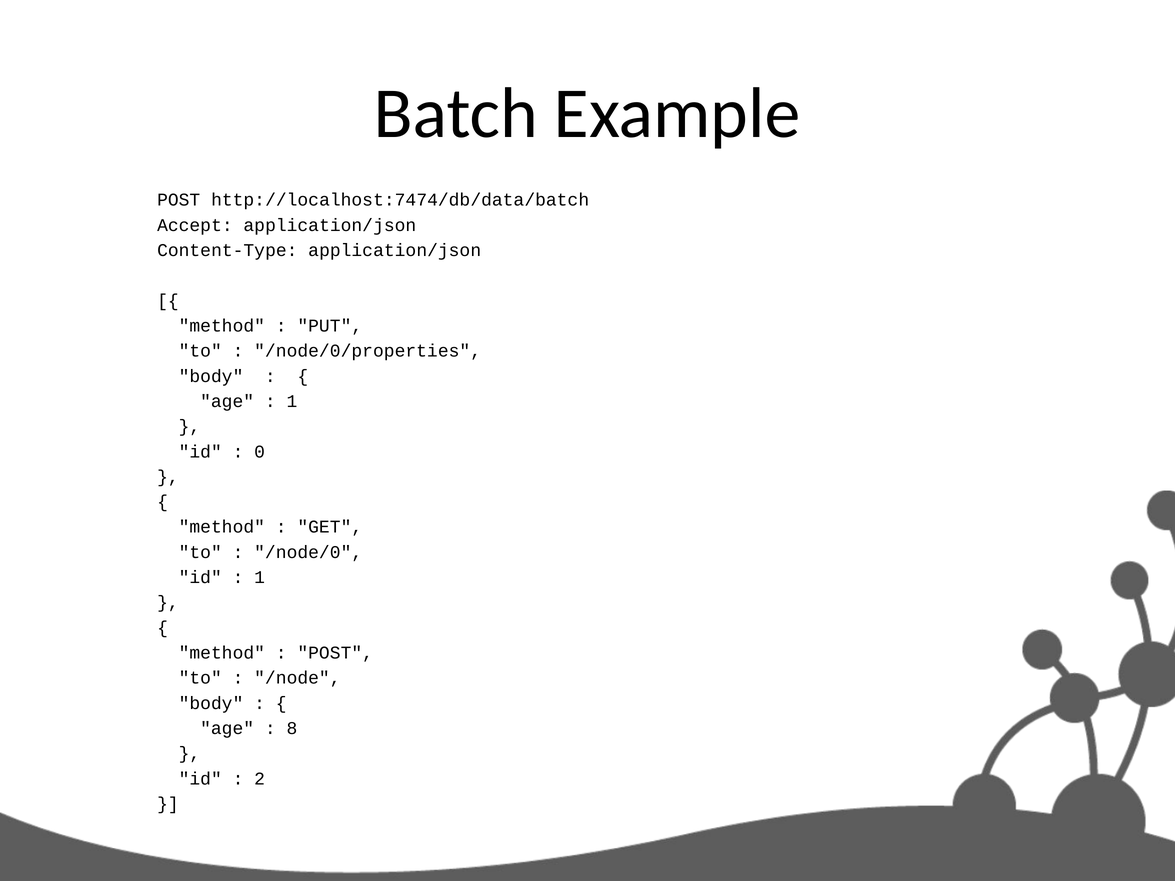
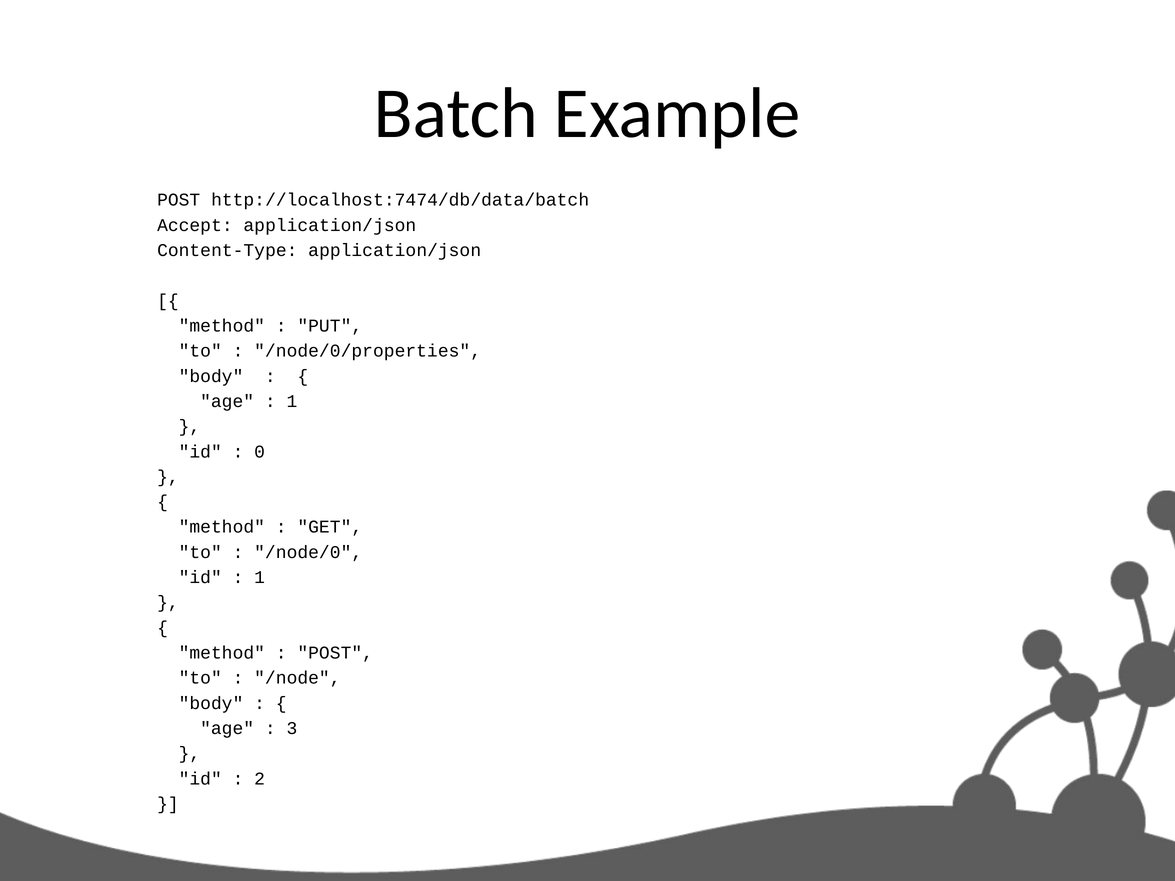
8: 8 -> 3
